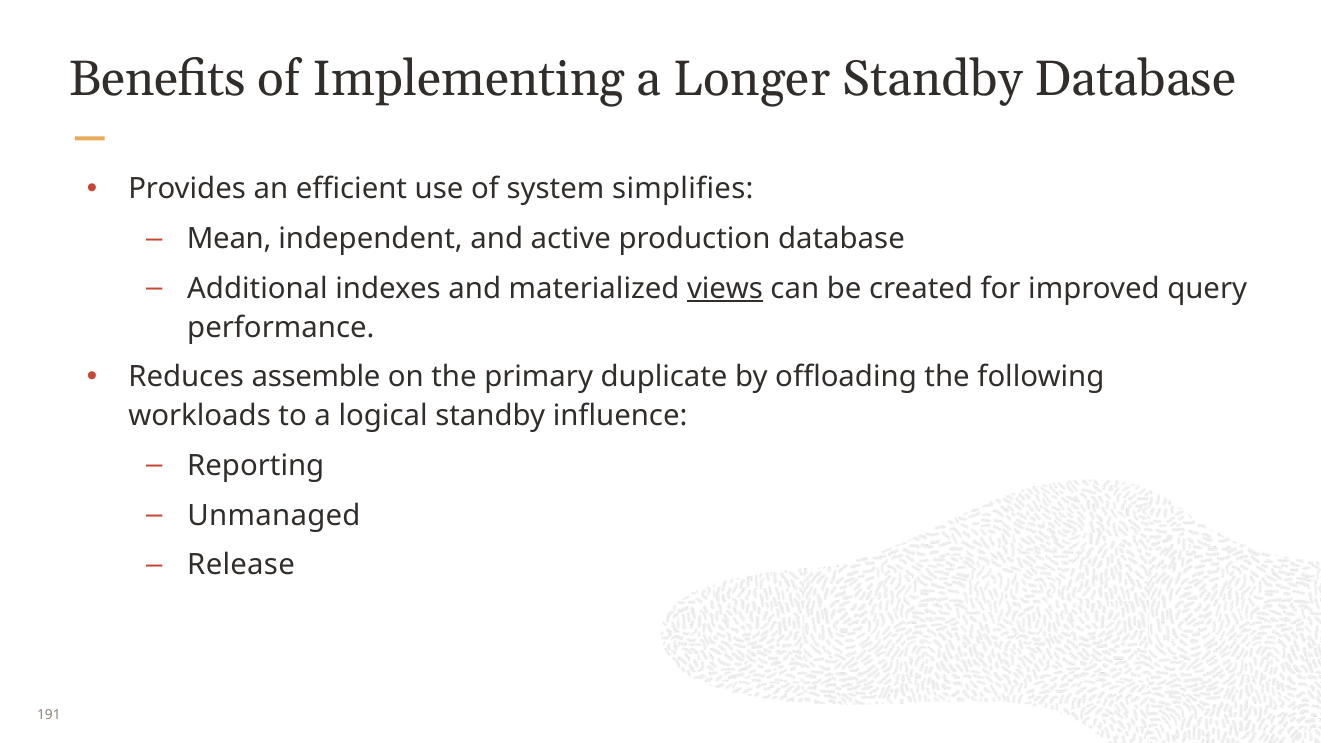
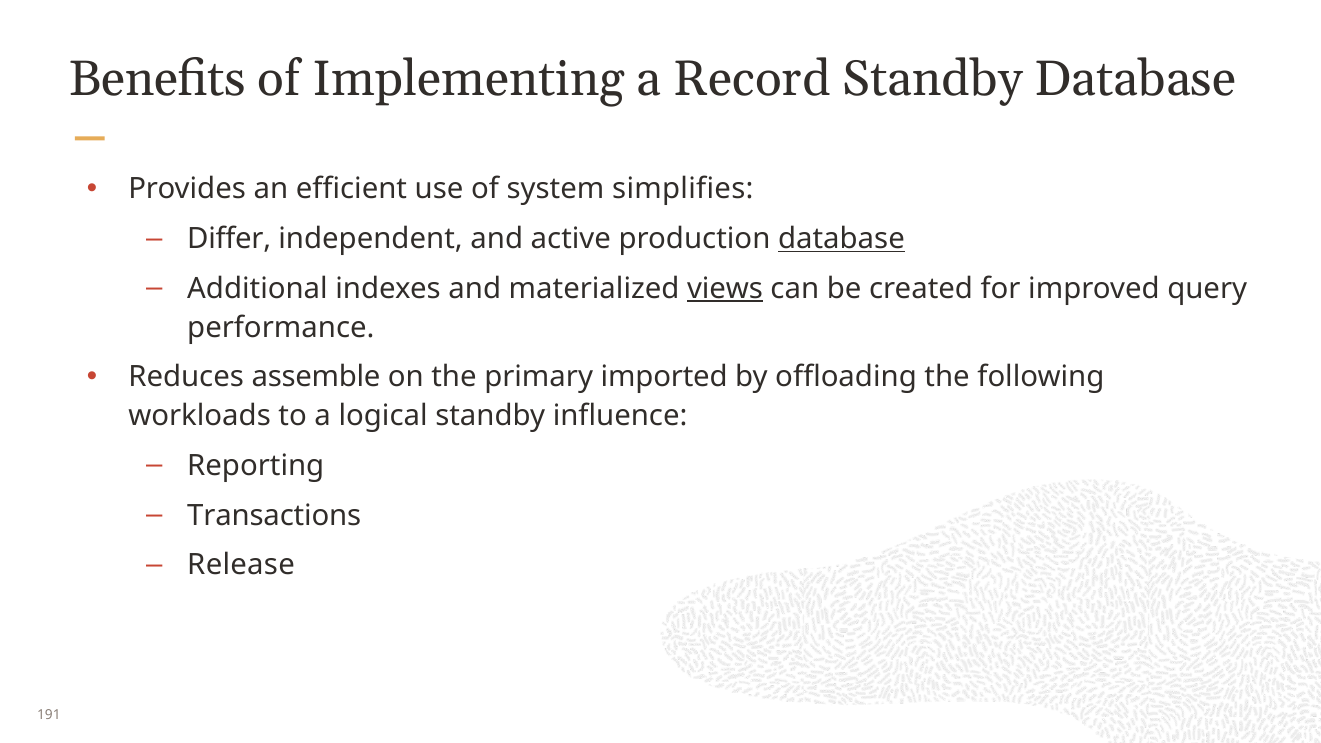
Longer: Longer -> Record
Mean: Mean -> Differ
database at (841, 239) underline: none -> present
duplicate: duplicate -> imported
Unmanaged: Unmanaged -> Transactions
